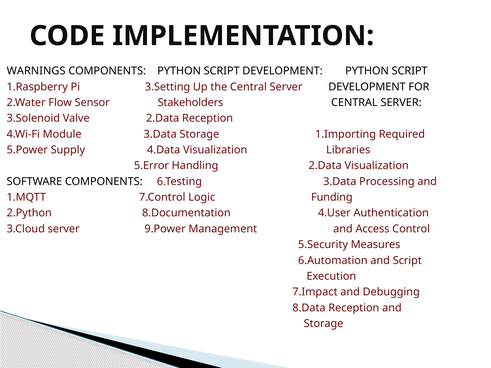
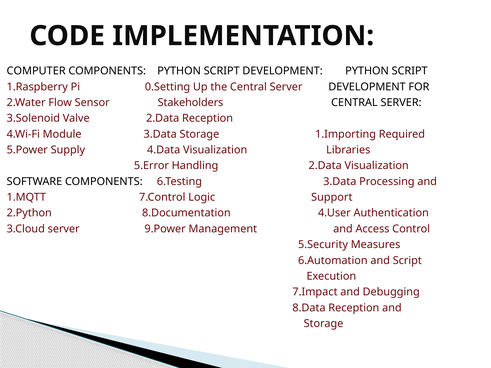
WARNINGS: WARNINGS -> COMPUTER
3.Setting: 3.Setting -> 0.Setting
Funding: Funding -> Support
